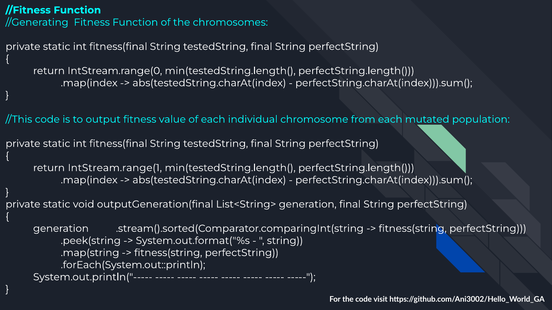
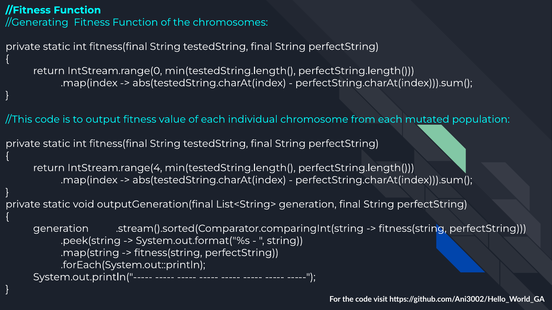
IntStream.range(1: IntStream.range(1 -> IntStream.range(4
